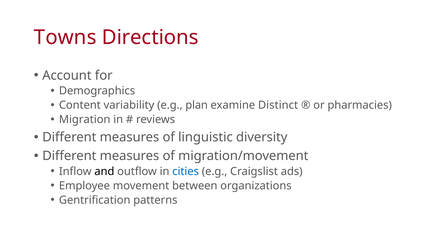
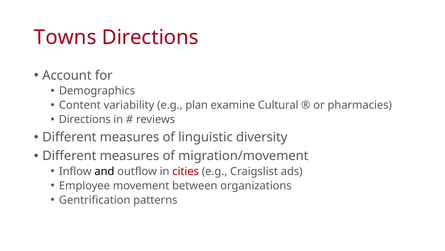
Distinct: Distinct -> Cultural
Migration at (85, 119): Migration -> Directions
cities colour: blue -> red
